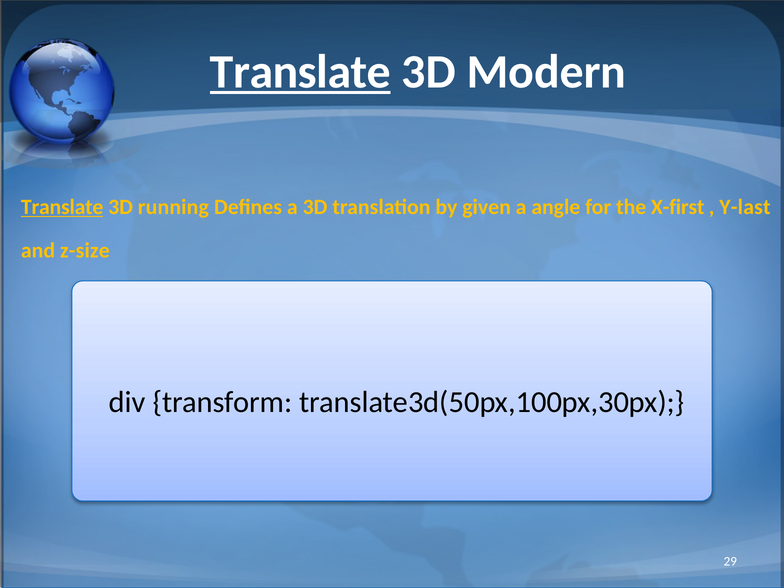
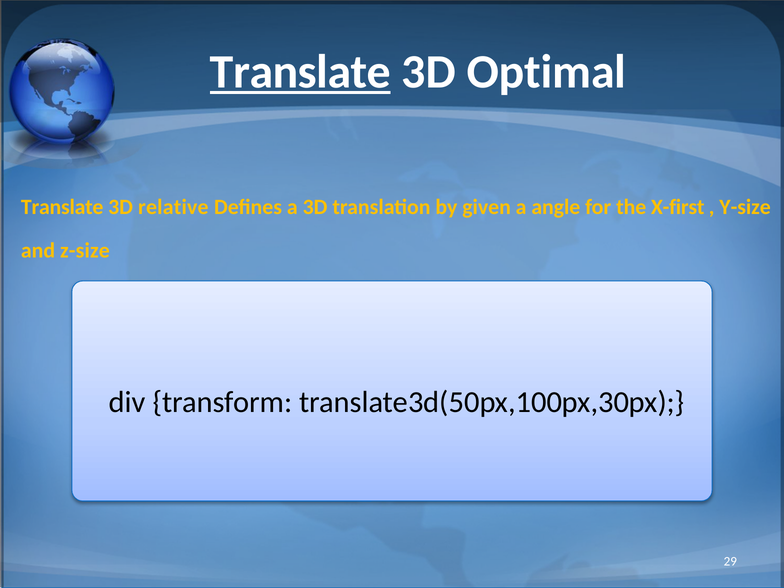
Modern: Modern -> Optimal
Translate at (62, 207) underline: present -> none
running: running -> relative
Y-last: Y-last -> Y-size
